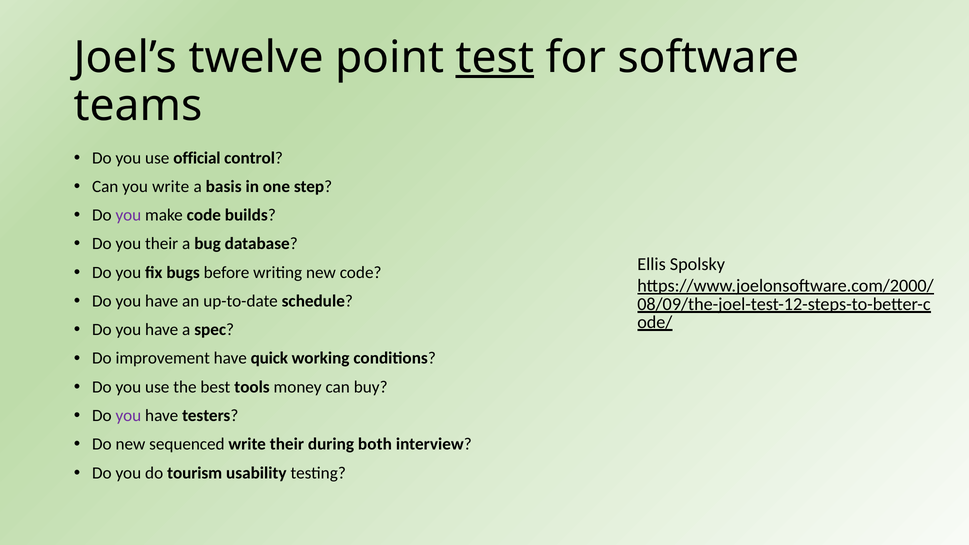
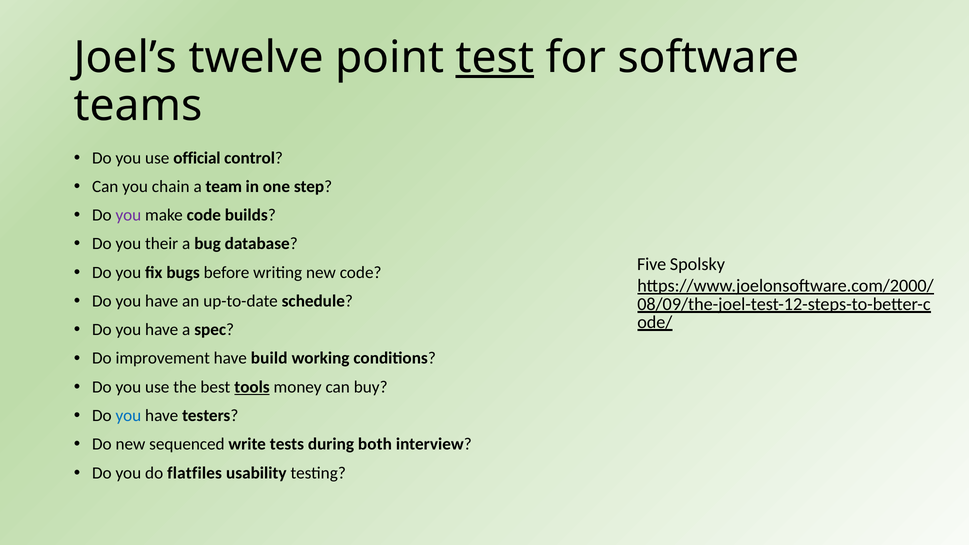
you write: write -> chain
basis: basis -> team
Ellis: Ellis -> Five
quick: quick -> build
tools underline: none -> present
you at (128, 416) colour: purple -> blue
write their: their -> tests
tourism: tourism -> flatfiles
